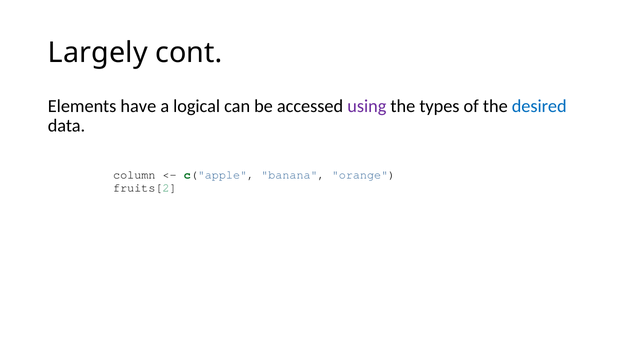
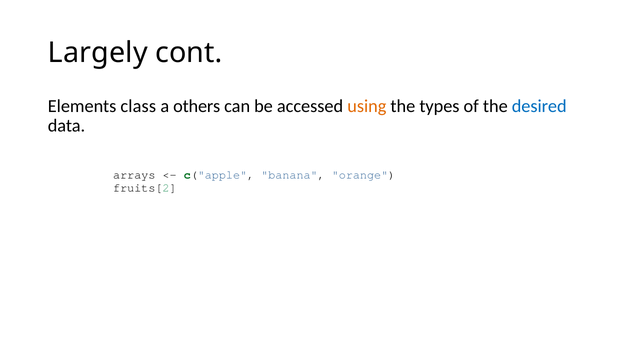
have: have -> class
logical: logical -> others
using colour: purple -> orange
column: column -> arrays
